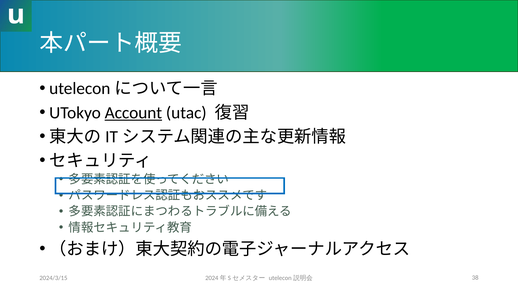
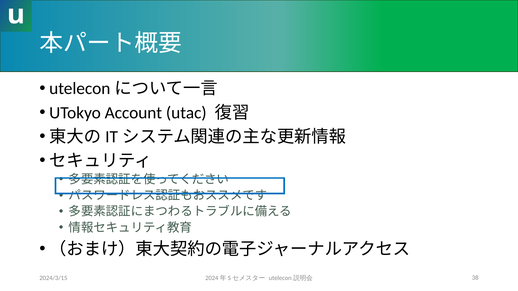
Account underline: present -> none
